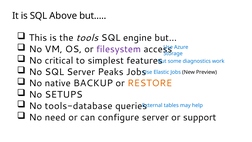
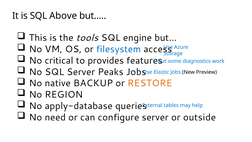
filesystem colour: purple -> blue
simplest: simplest -> provides
SETUPS: SETUPS -> REGION
tools-database: tools-database -> apply-database
support: support -> outside
